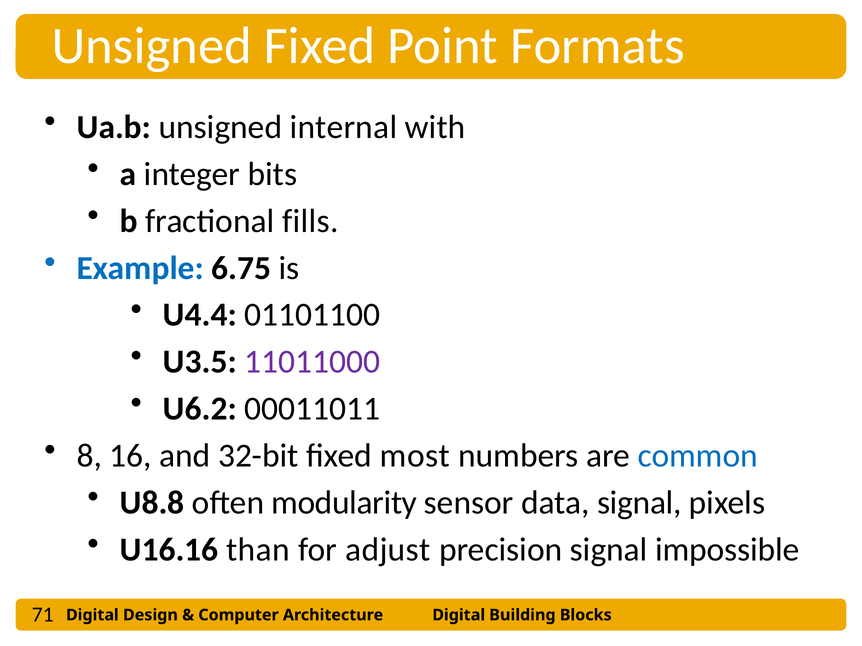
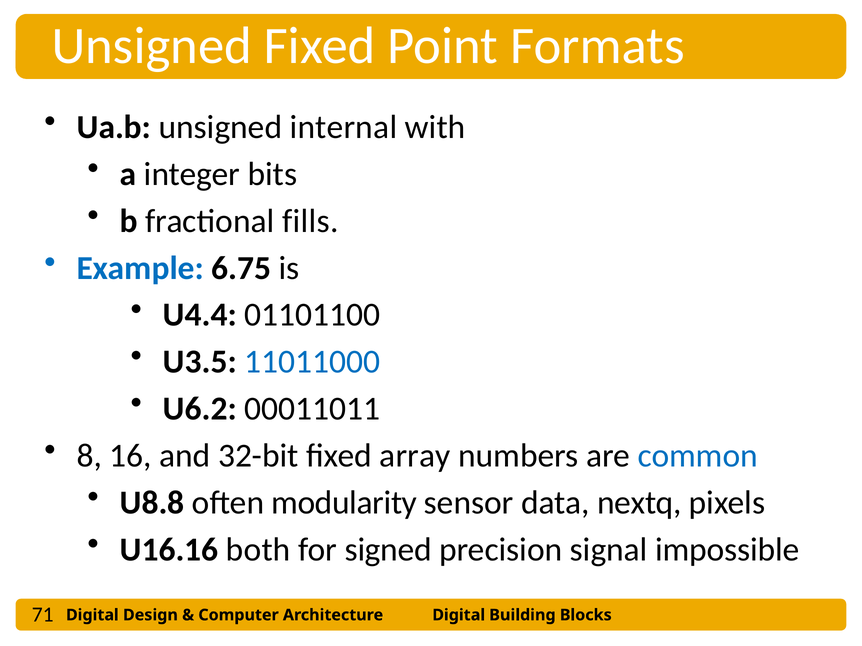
11011000 colour: purple -> blue
most: most -> array
data signal: signal -> nextq
than: than -> both
adjust: adjust -> signed
